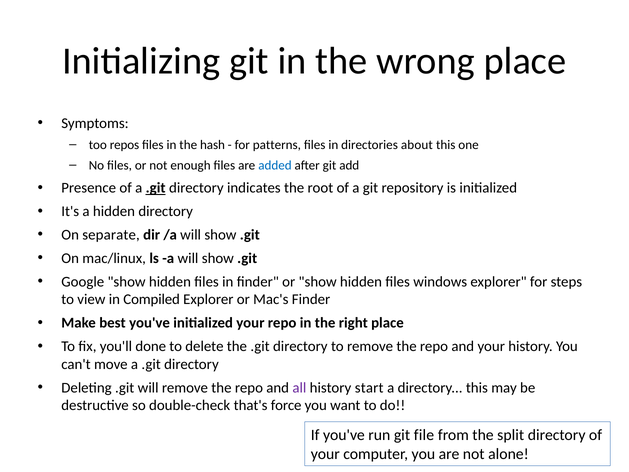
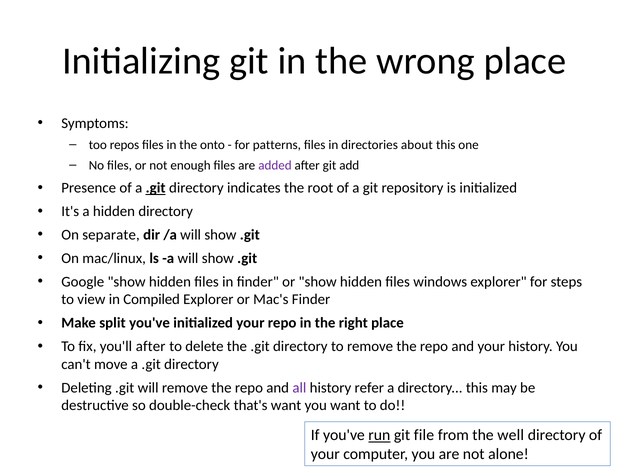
hash: hash -> onto
added colour: blue -> purple
best: best -> split
you'll done: done -> after
start: start -> refer
that's force: force -> want
run underline: none -> present
split: split -> well
